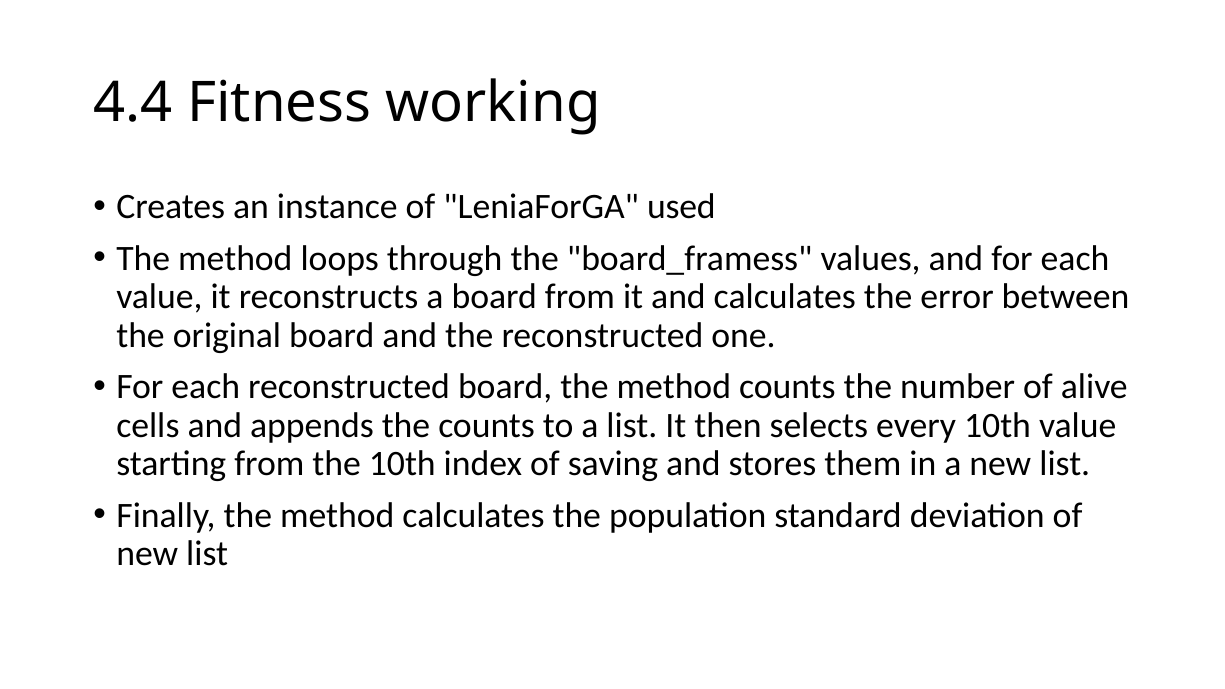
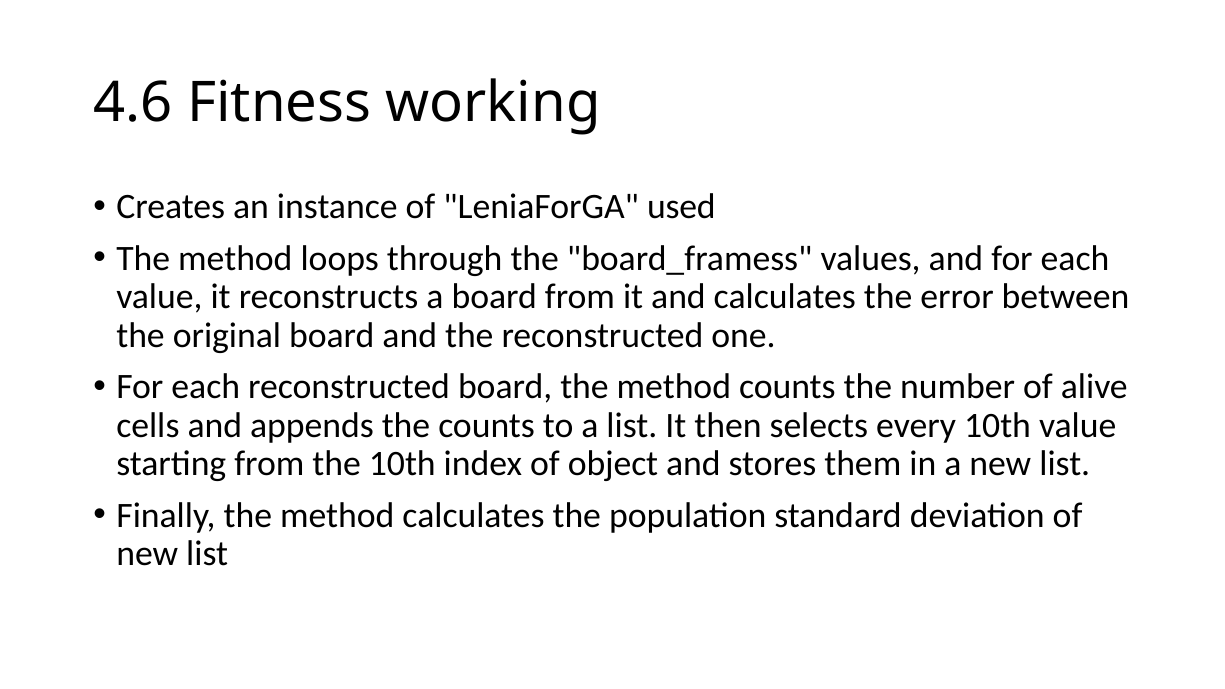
4.4: 4.4 -> 4.6
saving: saving -> object
